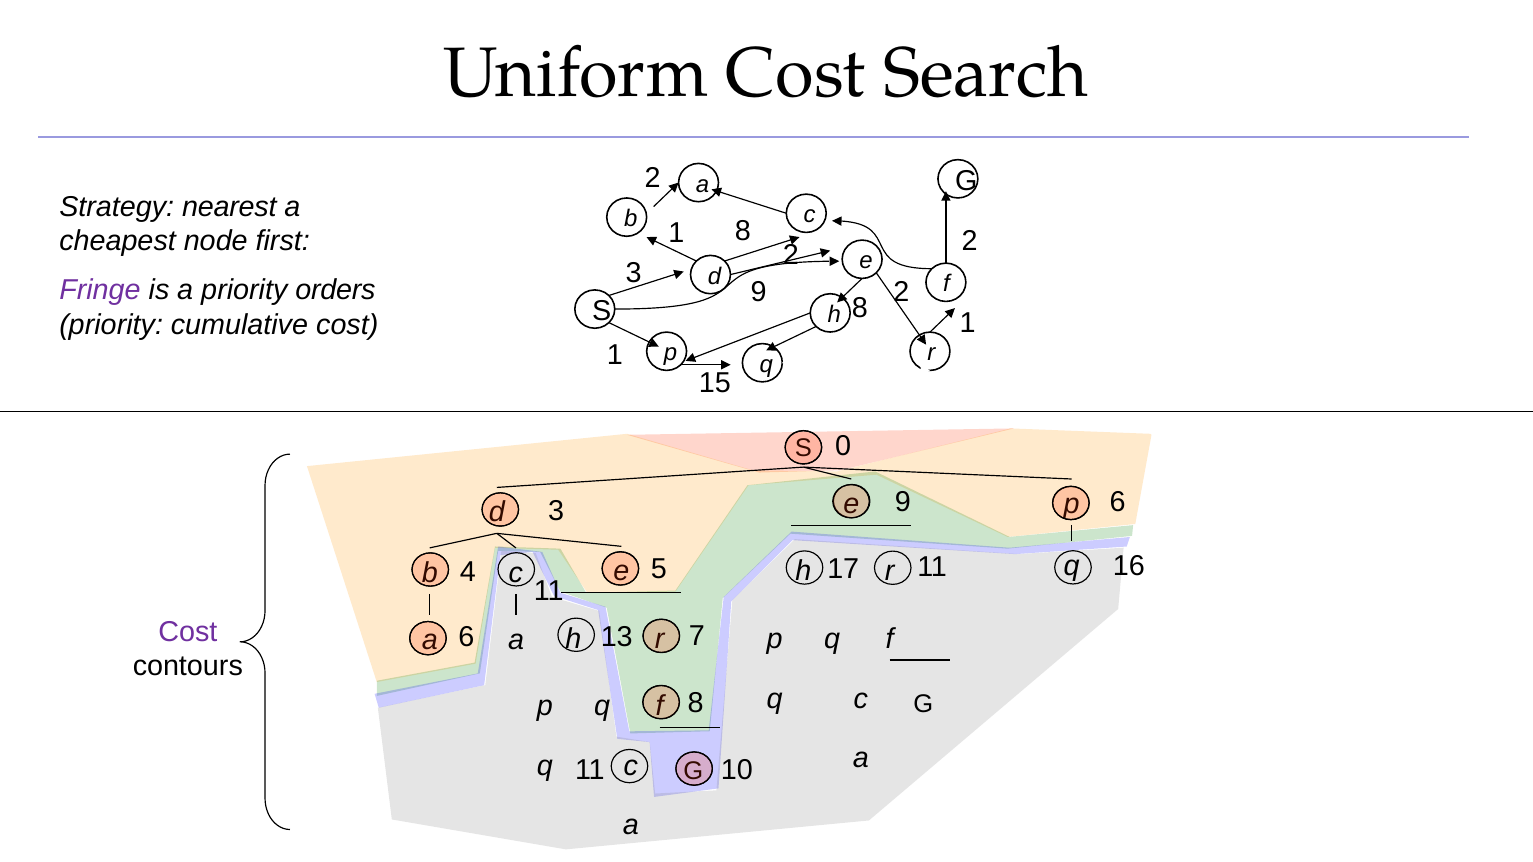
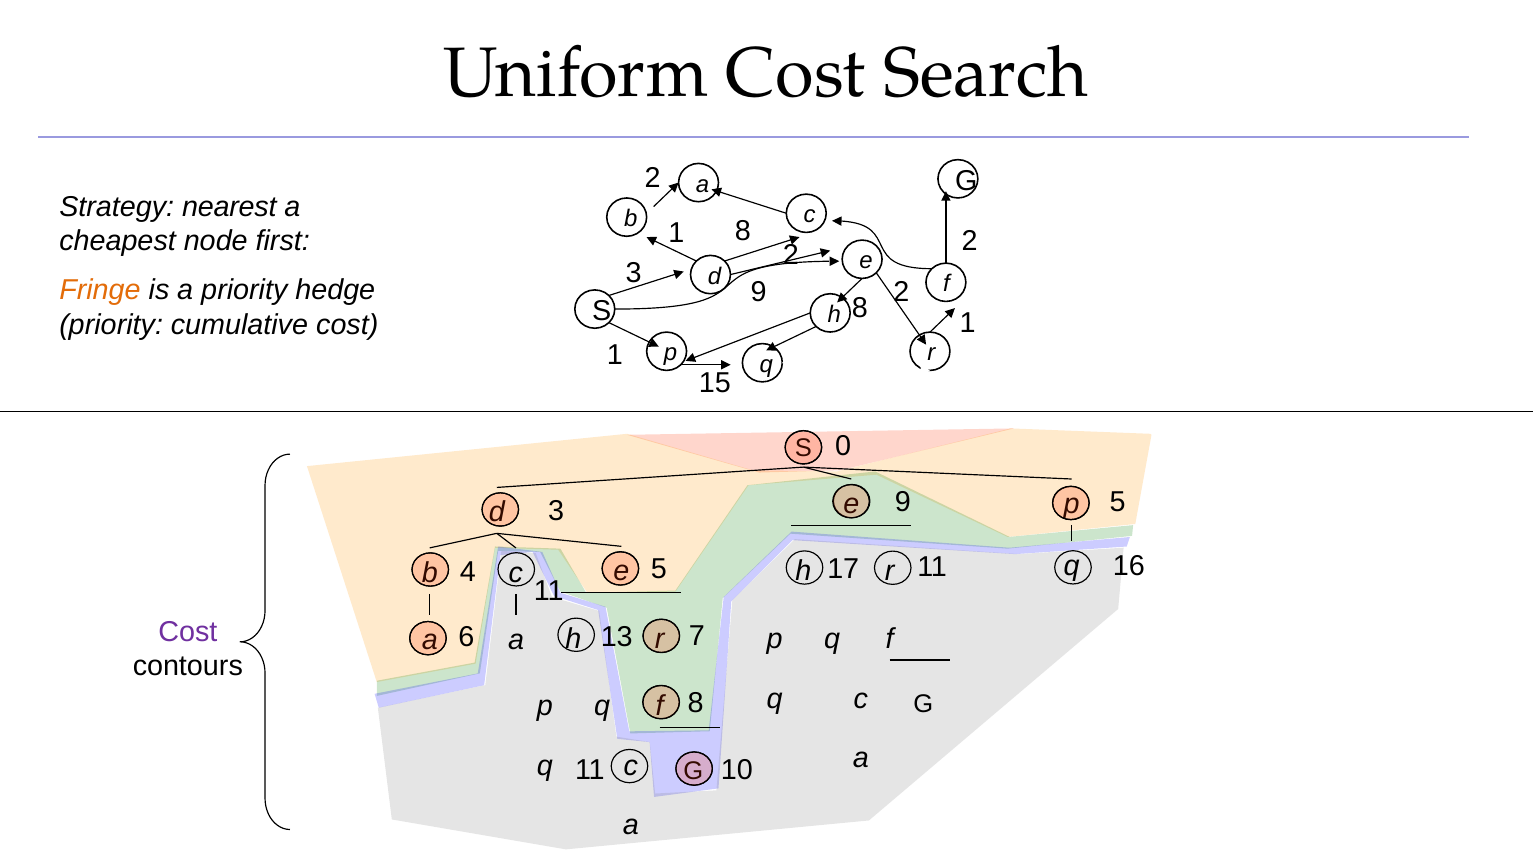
Fringe colour: purple -> orange
orders: orders -> hedge
9 6: 6 -> 5
